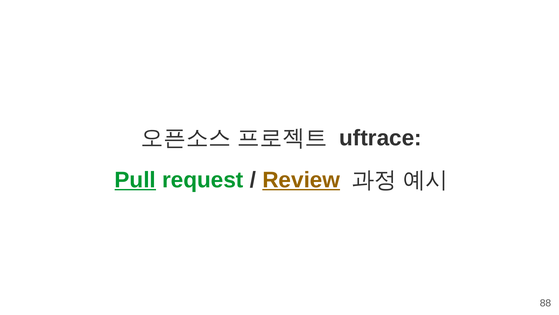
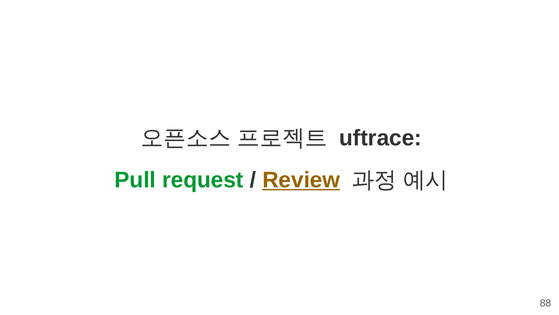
Pull underline: present -> none
